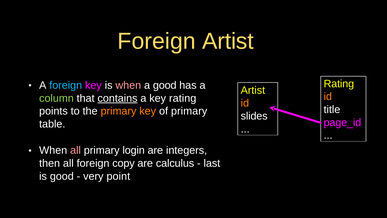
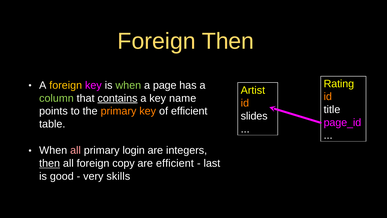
Foreign Artist: Artist -> Then
foreign at (66, 85) colour: light blue -> yellow
when at (128, 85) colour: pink -> light green
a good: good -> page
key rating: rating -> name
of primary: primary -> efficient
then at (50, 163) underline: none -> present
are calculus: calculus -> efficient
point: point -> skills
